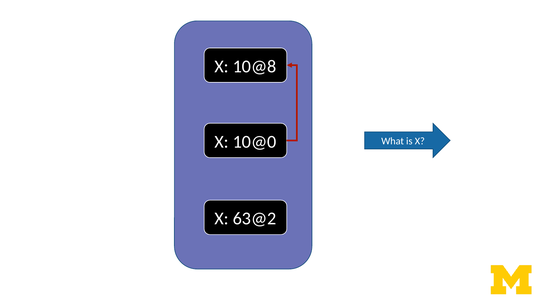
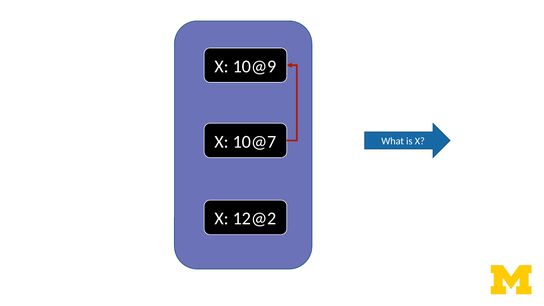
10@8: 10@8 -> 10@9
10@0: 10@0 -> 10@7
63@2: 63@2 -> 12@2
